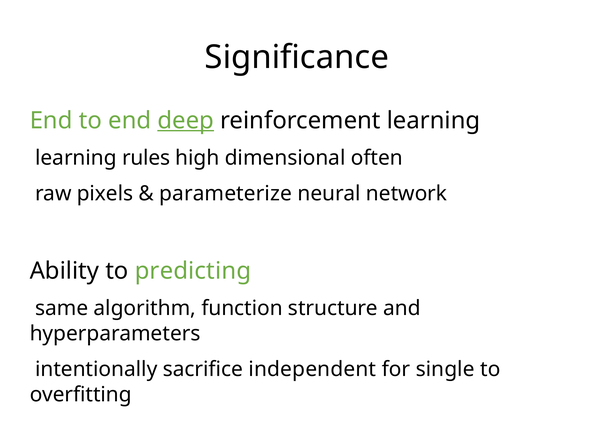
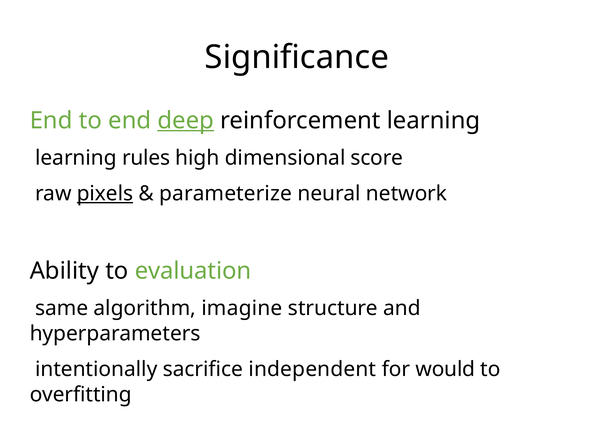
often: often -> score
pixels underline: none -> present
predicting: predicting -> evaluation
function: function -> imagine
single: single -> would
